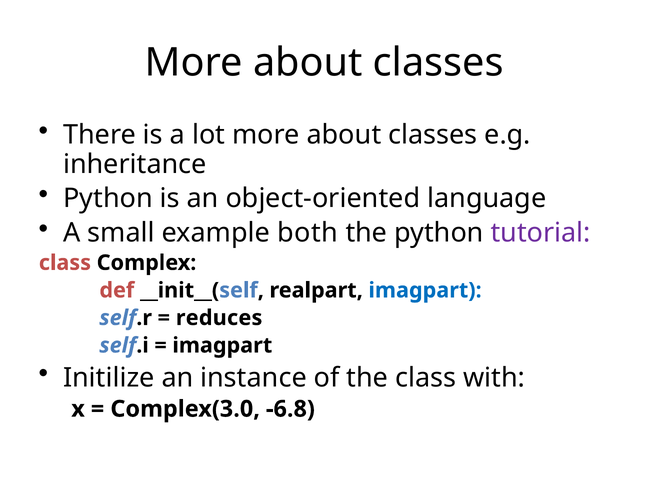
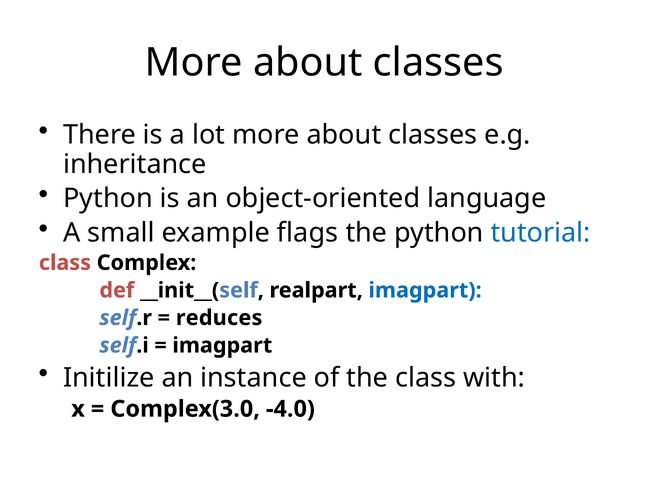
both: both -> flags
tutorial colour: purple -> blue
-6.8: -6.8 -> -4.0
